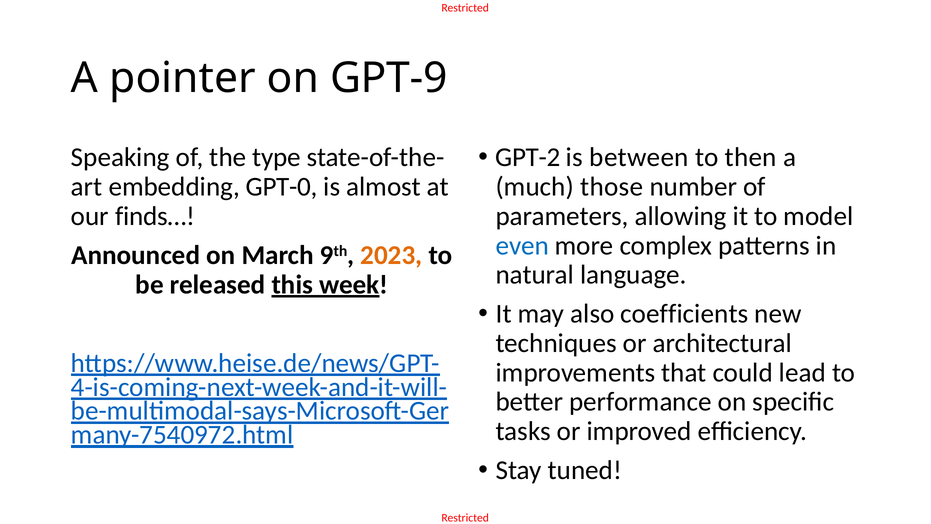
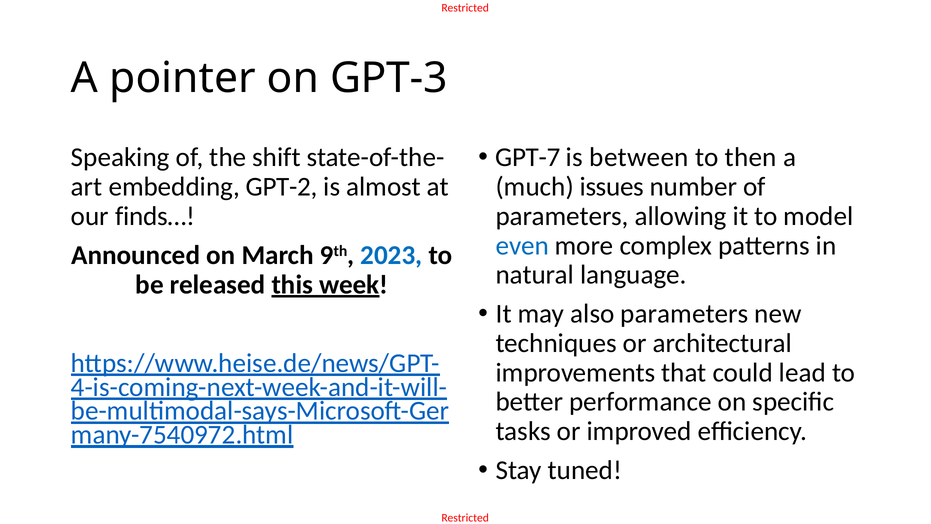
GPT-9: GPT-9 -> GPT-3
GPT-2: GPT-2 -> GPT-7
type: type -> shift
GPT-0: GPT-0 -> GPT-2
those: those -> issues
2023 colour: orange -> blue
also coefficients: coefficients -> parameters
